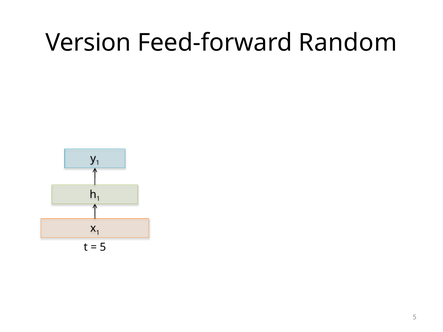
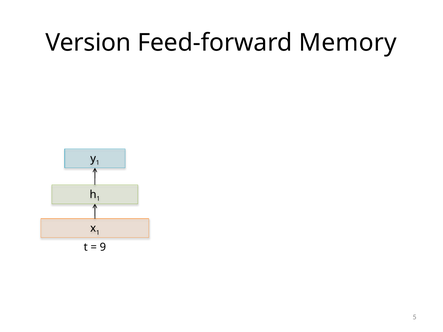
Random: Random -> Memory
5 at (103, 247): 5 -> 9
